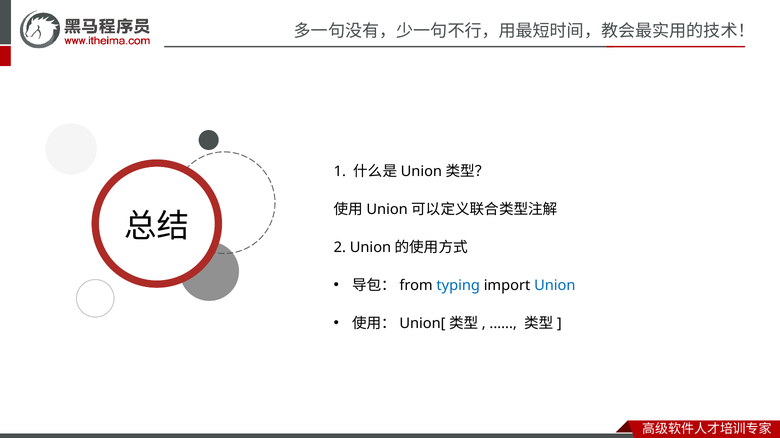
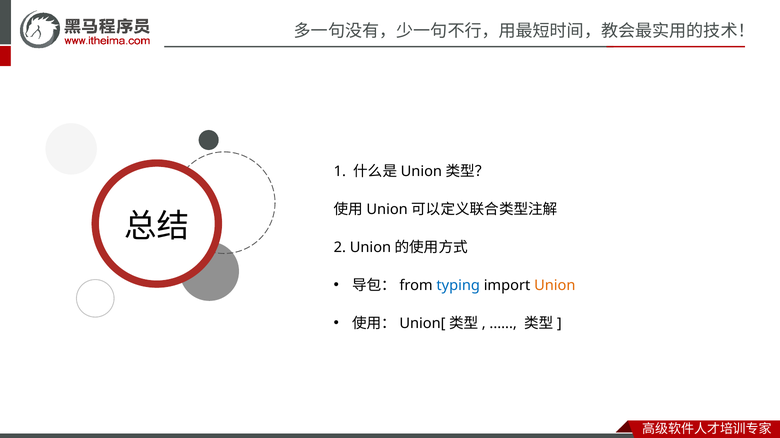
Union colour: blue -> orange
